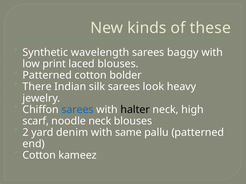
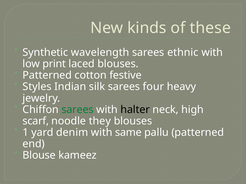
baggy: baggy -> ethnic
bolder: bolder -> festive
There: There -> Styles
look: look -> four
sarees at (78, 110) colour: blue -> green
noodle neck: neck -> they
2: 2 -> 1
Cotton at (39, 156): Cotton -> Blouse
